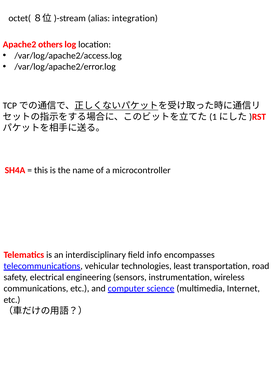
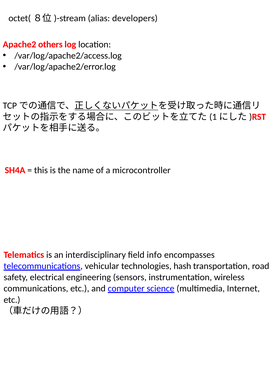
integration: integration -> developers
least: least -> hash
